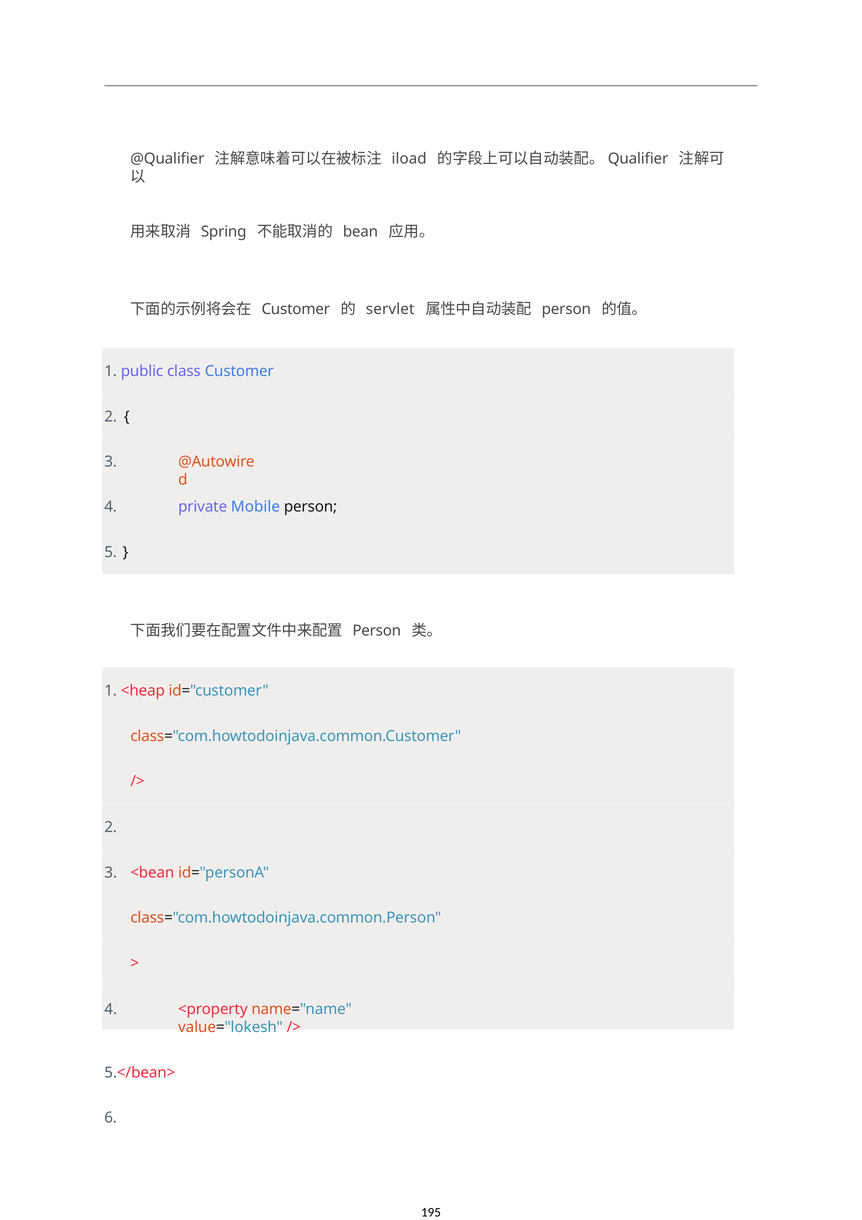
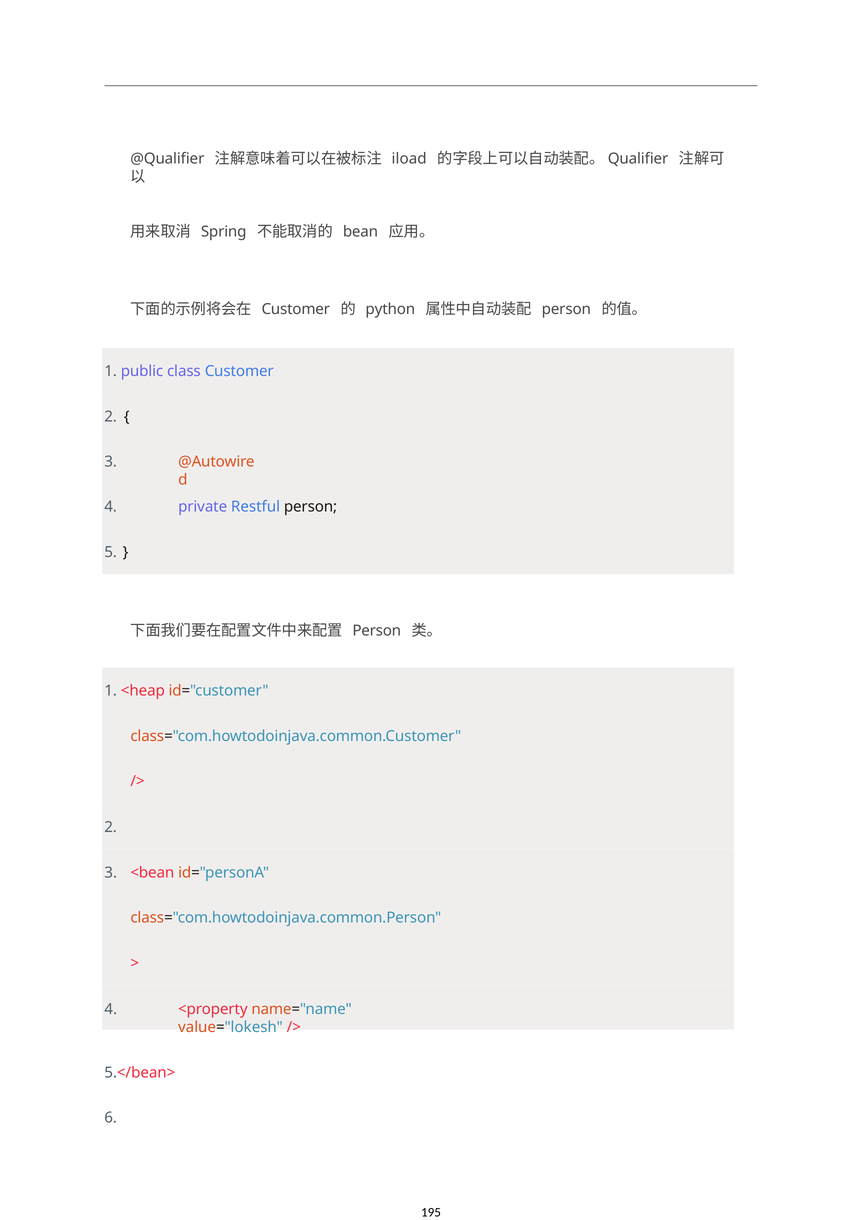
servlet: servlet -> python
Mobile: Mobile -> Restful
